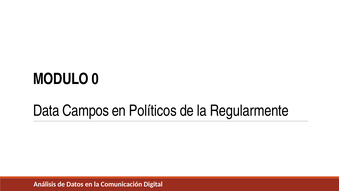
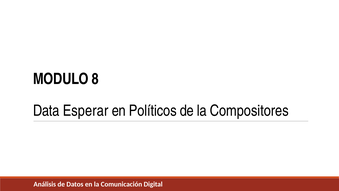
0: 0 -> 8
Campos: Campos -> Esperar
Regularmente: Regularmente -> Compositores
